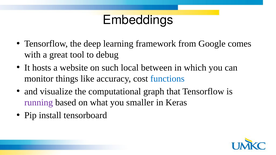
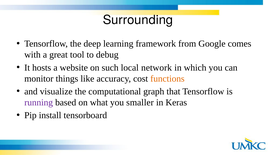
Embeddings: Embeddings -> Surrounding
between: between -> network
functions colour: blue -> orange
